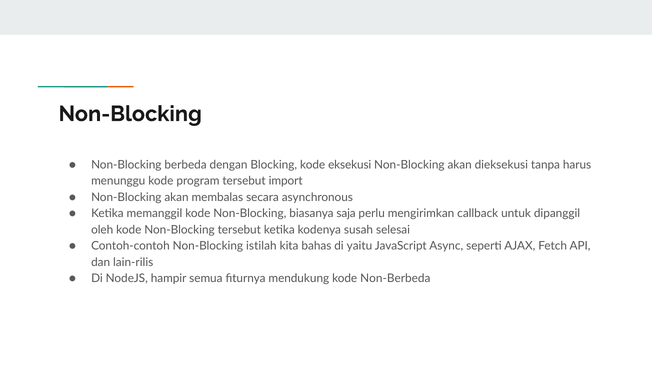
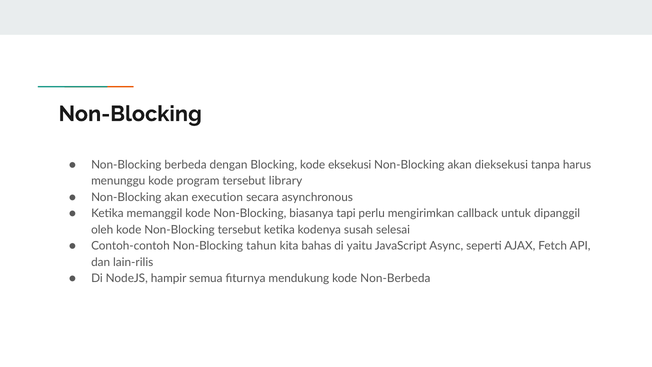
import: import -> library
membalas: membalas -> execution
saja: saja -> tapi
istilah: istilah -> tahun
